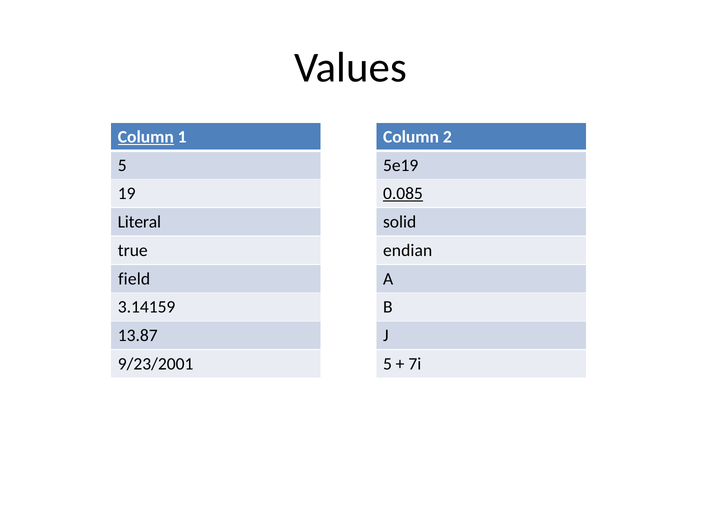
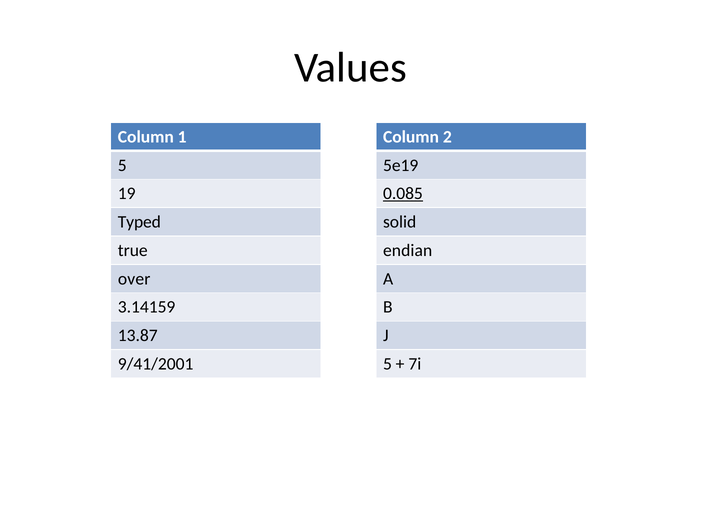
Column at (146, 137) underline: present -> none
Literal: Literal -> Typed
field: field -> over
9/23/2001: 9/23/2001 -> 9/41/2001
